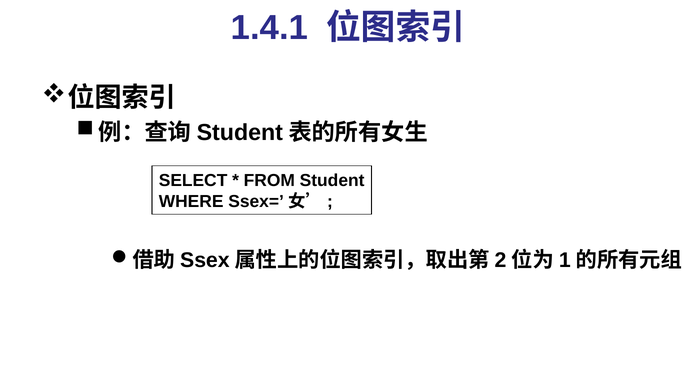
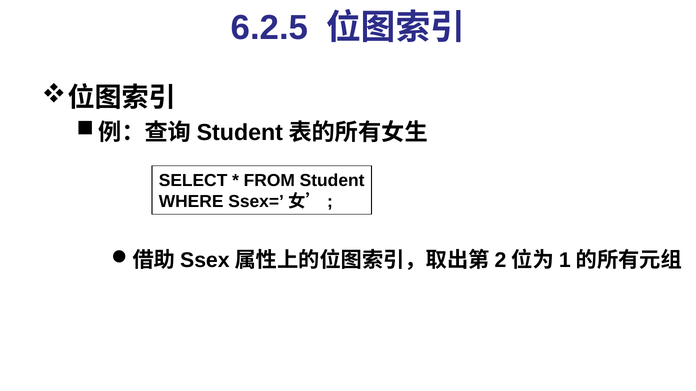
1.4.1: 1.4.1 -> 6.2.5
